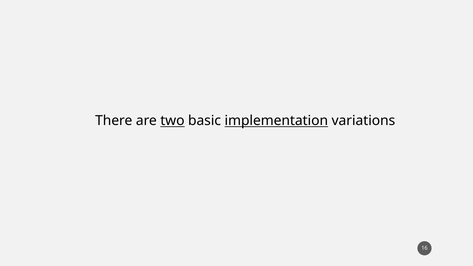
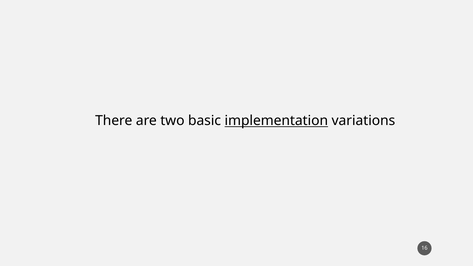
two underline: present -> none
